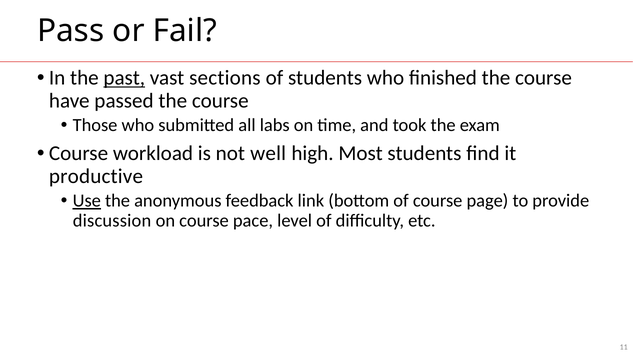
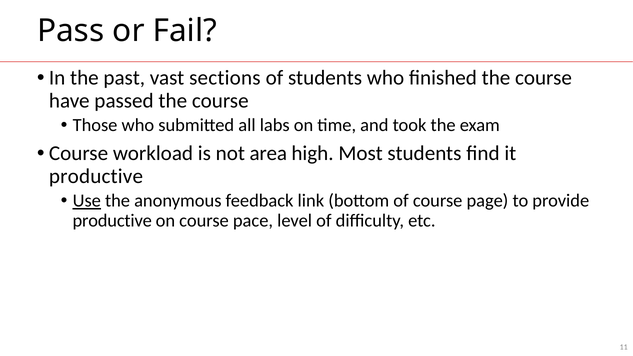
past underline: present -> none
well: well -> area
discussion at (112, 221): discussion -> productive
